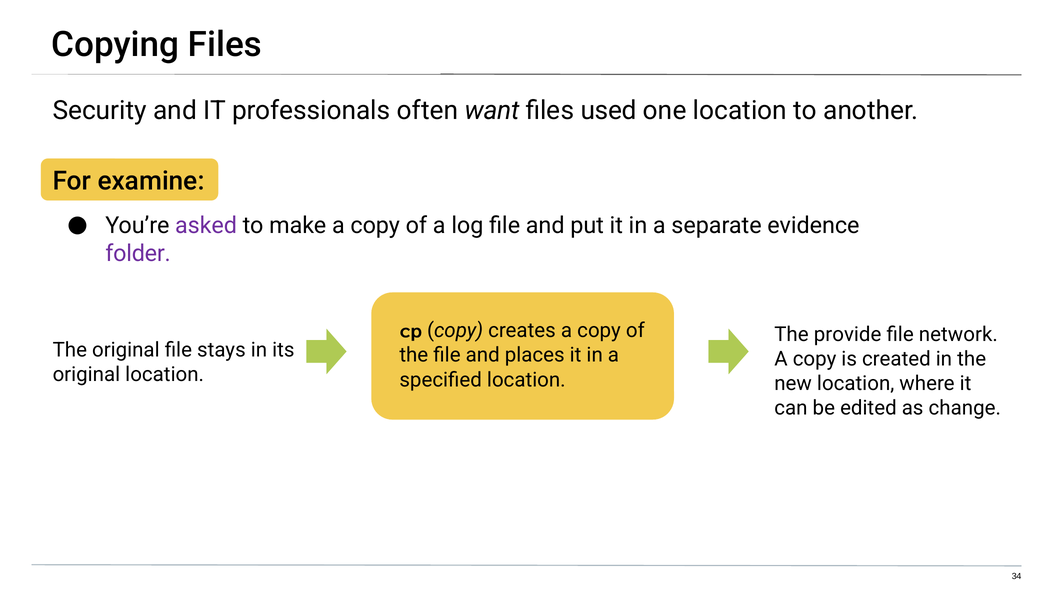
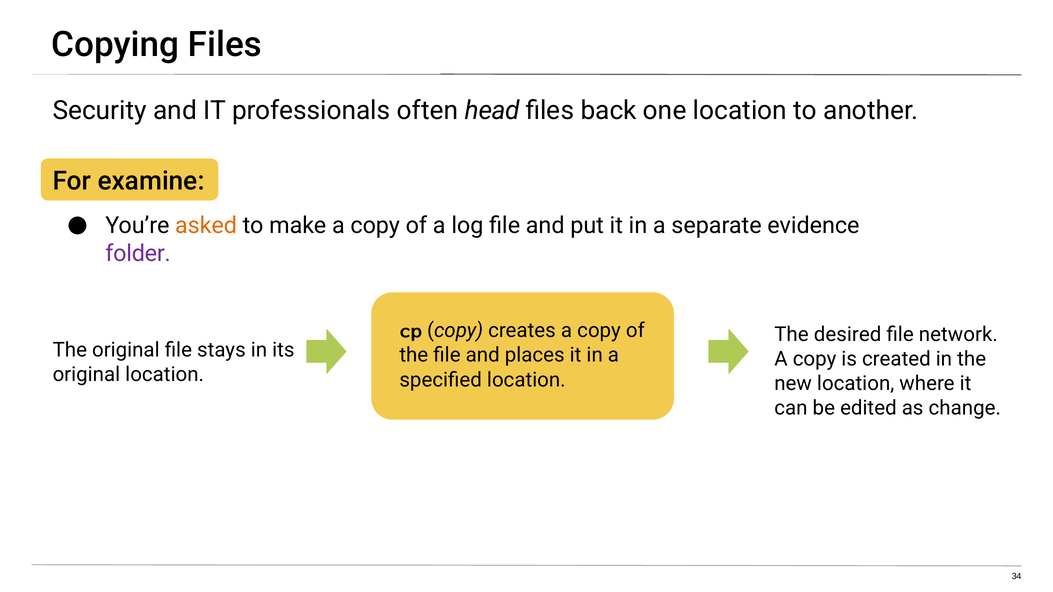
want: want -> head
used: used -> back
asked colour: purple -> orange
provide: provide -> desired
